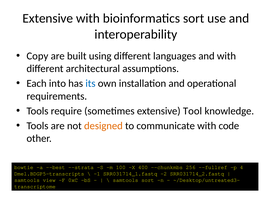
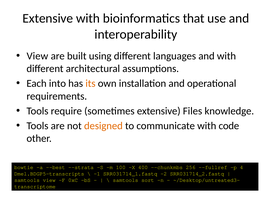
bioinformatics sort: sort -> that
Copy at (37, 56): Copy -> View
its colour: blue -> orange
Tool: Tool -> Files
